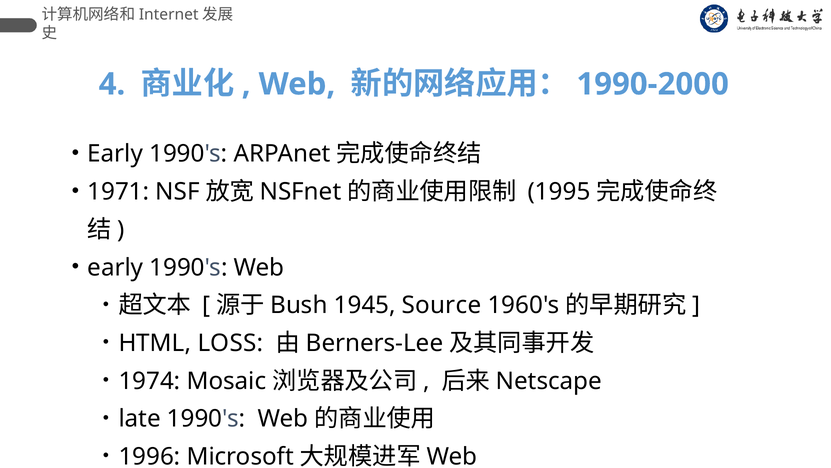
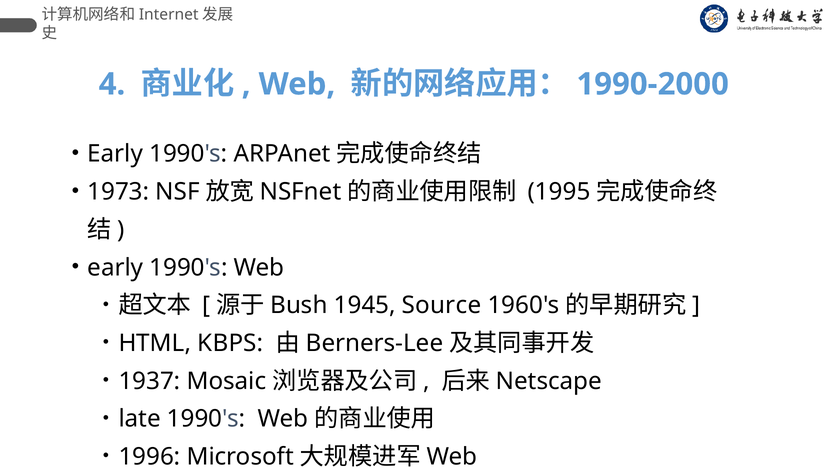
1971: 1971 -> 1973
LOSS: LOSS -> KBPS
1974: 1974 -> 1937
